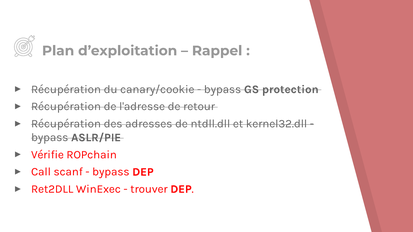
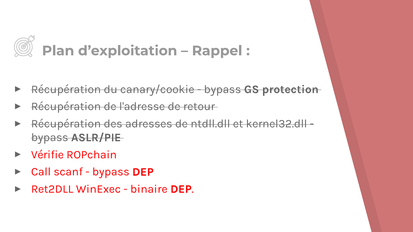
trouver: trouver -> binaire
